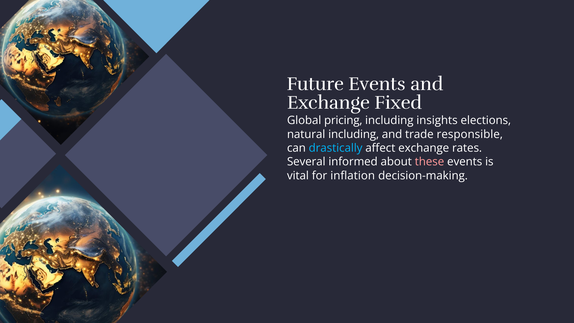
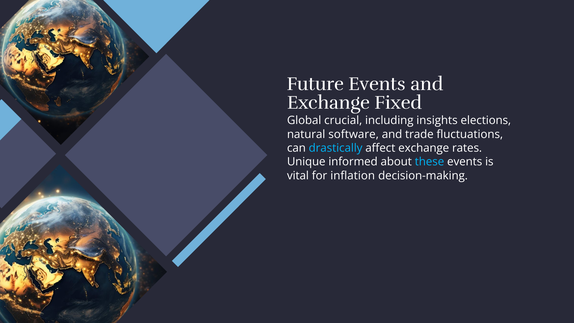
pricing: pricing -> crucial
natural including: including -> software
responsible: responsible -> ﬂuctuations
Several: Several -> Unique
these colour: pink -> light blue
